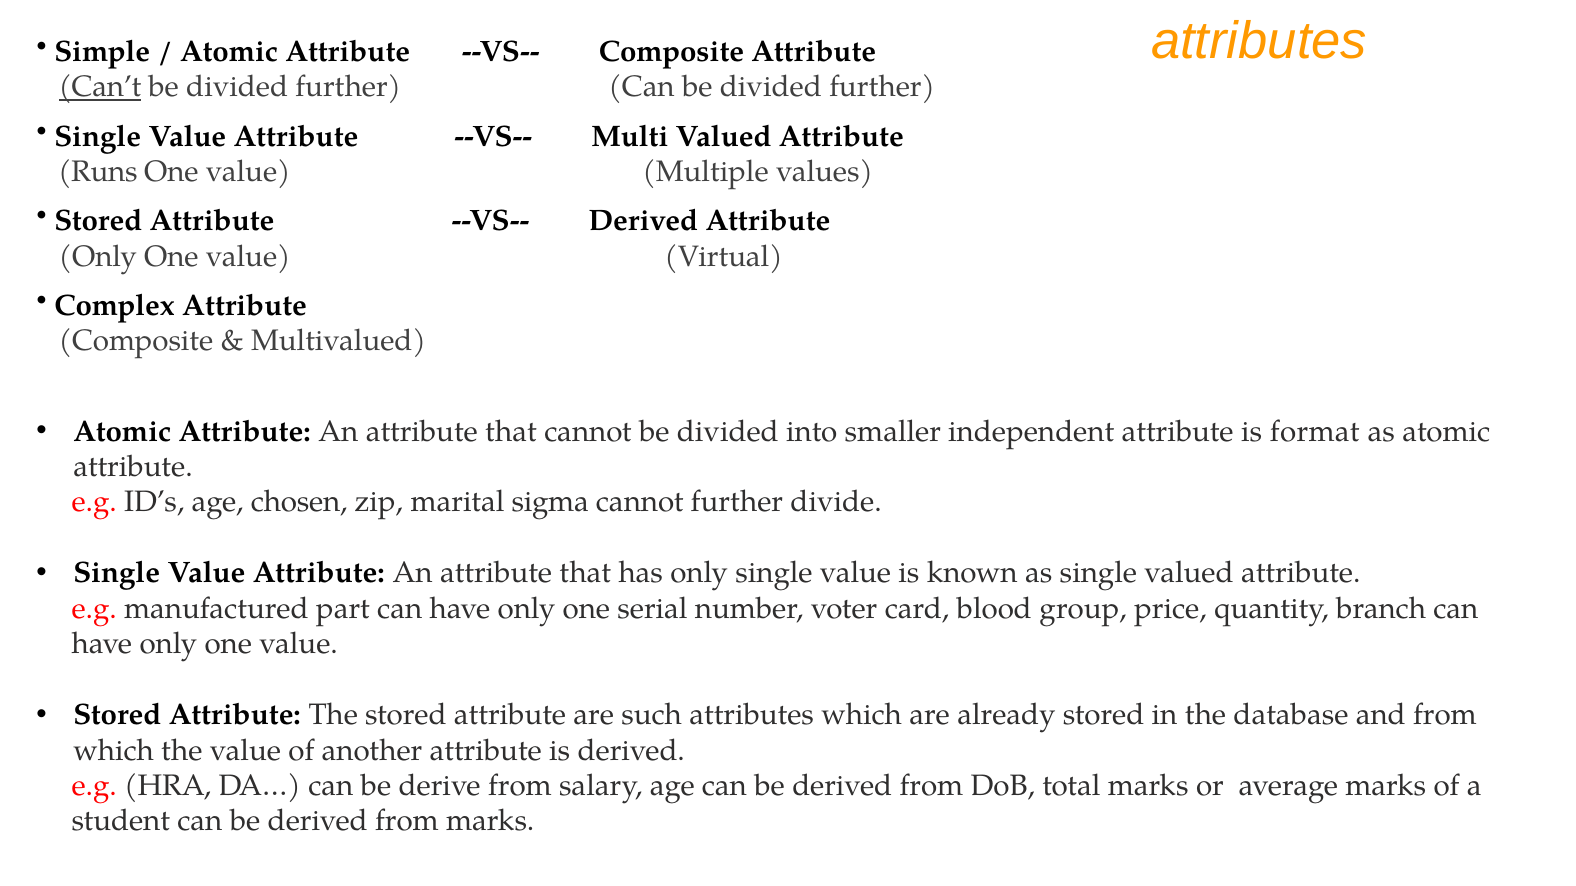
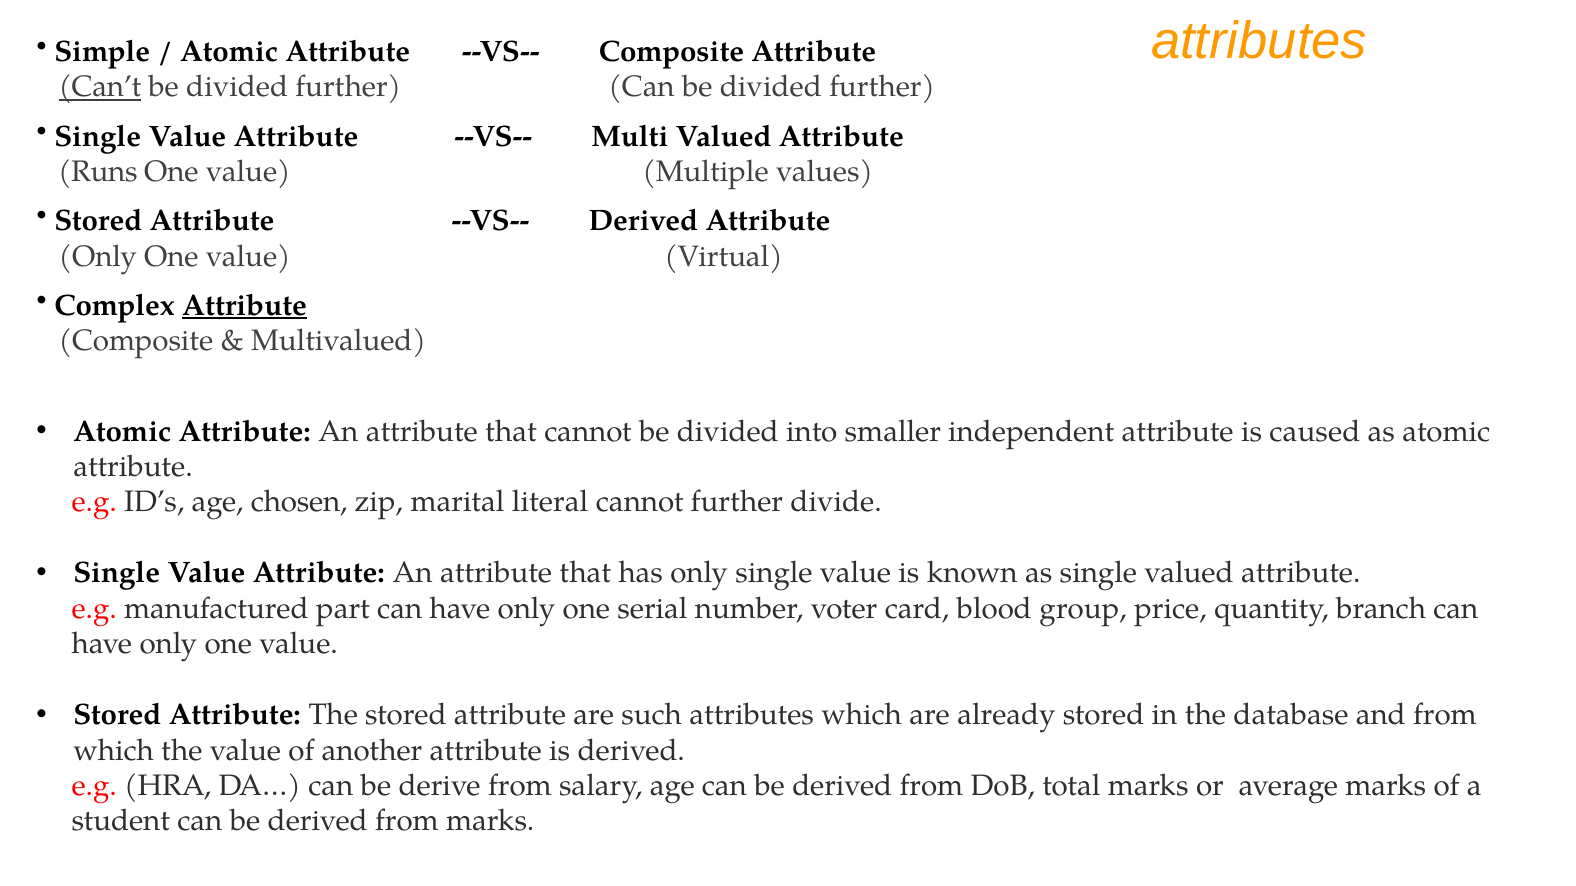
Attribute at (245, 306) underline: none -> present
format: format -> caused
sigma: sigma -> literal
